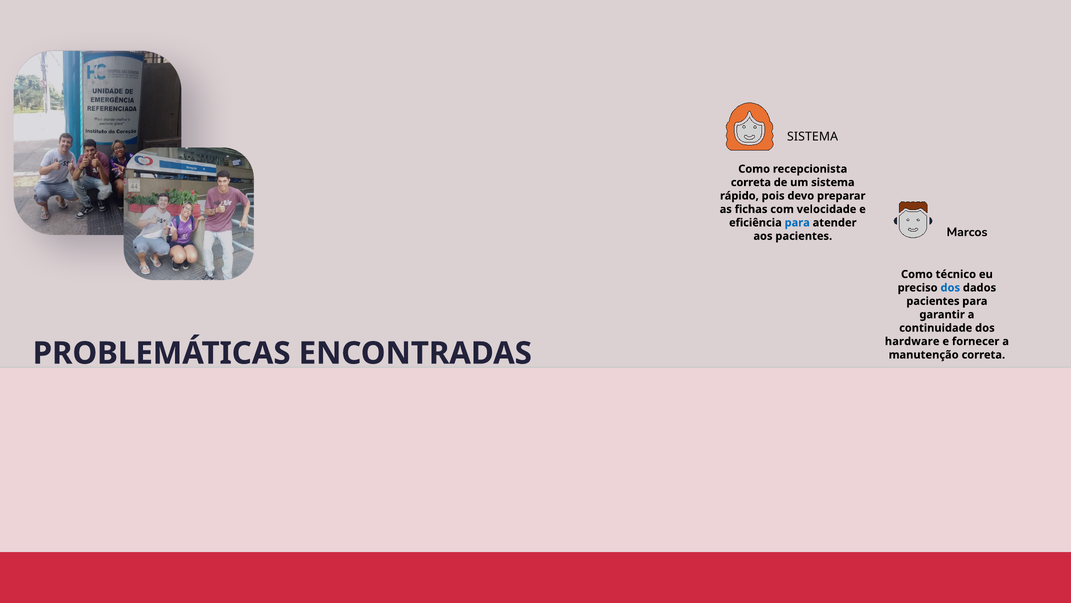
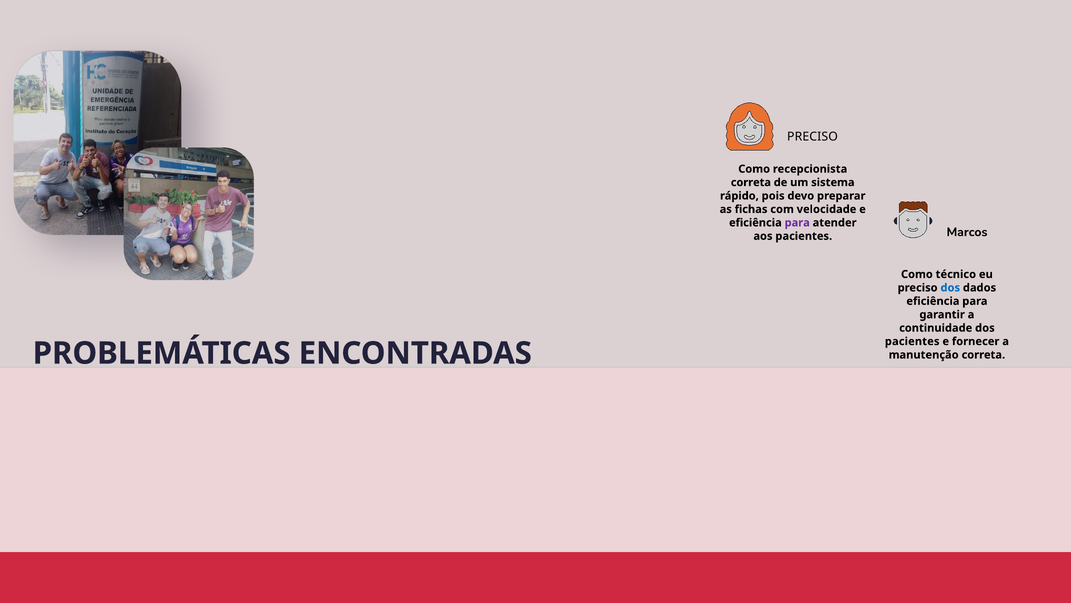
SISTEMA at (813, 136): SISTEMA -> PRECISO
para at (797, 222) colour: blue -> purple
pacientes at (933, 301): pacientes -> eficiência
hardware at (912, 341): hardware -> pacientes
